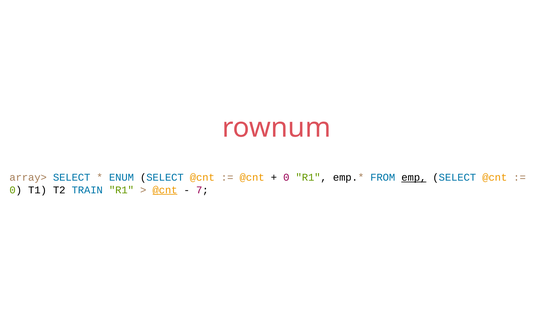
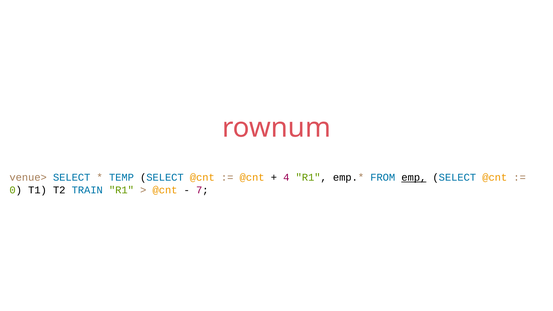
array>: array> -> venue>
ENUM: ENUM -> TEMP
0 at (286, 178): 0 -> 4
@cnt at (165, 190) underline: present -> none
